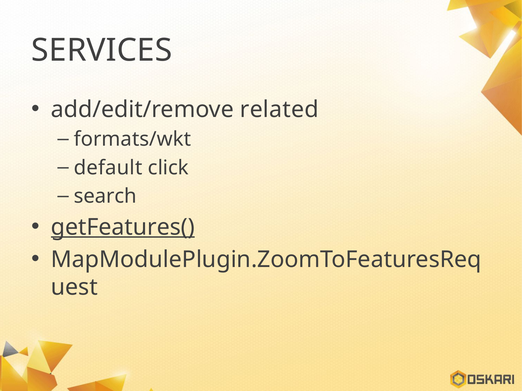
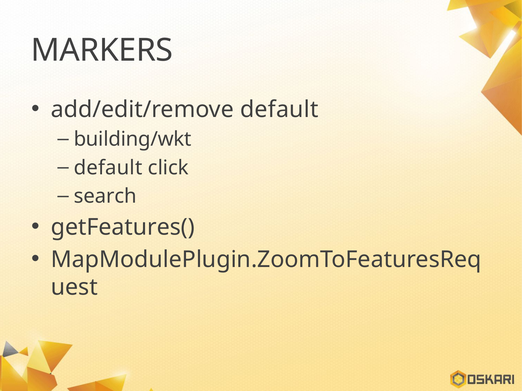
SERVICES: SERVICES -> MARKERS
add/edit/remove related: related -> default
formats/wkt: formats/wkt -> building/wkt
getFeatures( underline: present -> none
